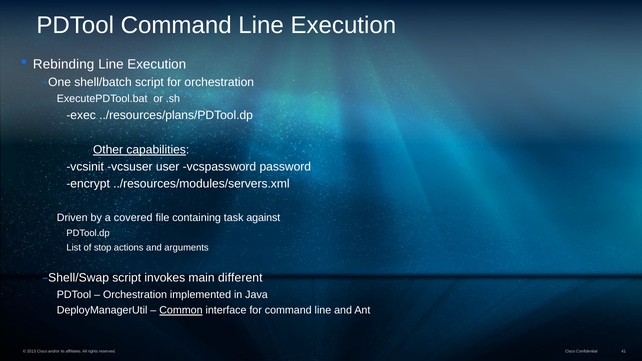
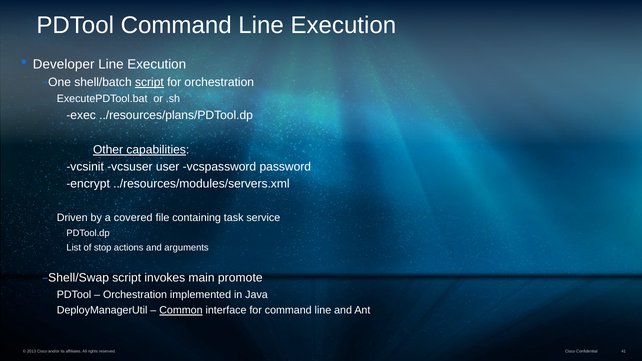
Rebinding: Rebinding -> Developer
script at (149, 82) underline: none -> present
against: against -> service
different: different -> promote
